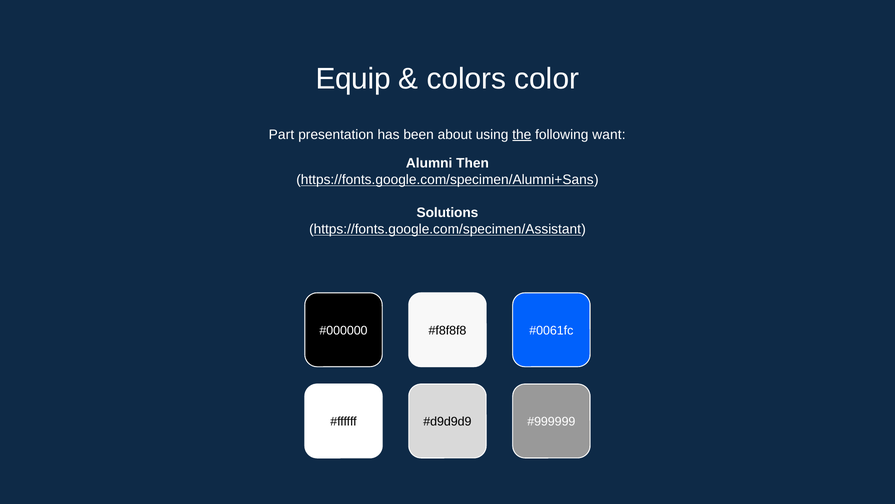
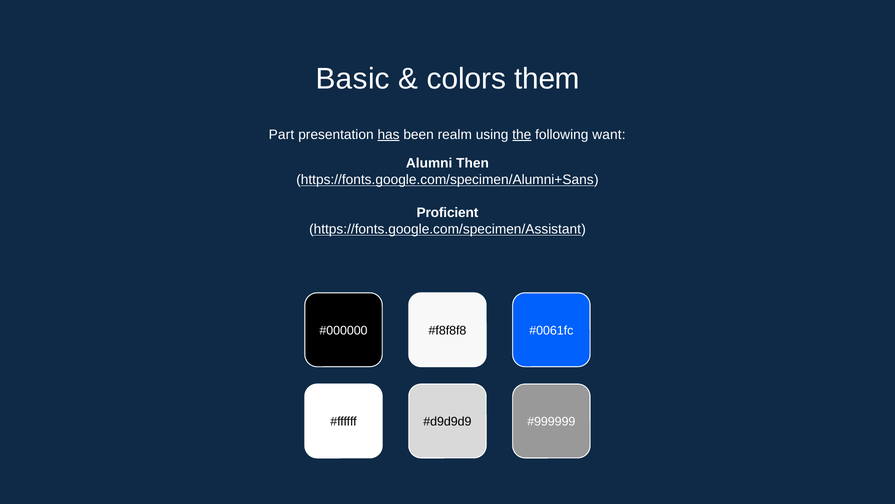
Equip: Equip -> Basic
color: color -> them
has underline: none -> present
about: about -> realm
Solutions: Solutions -> Proficient
